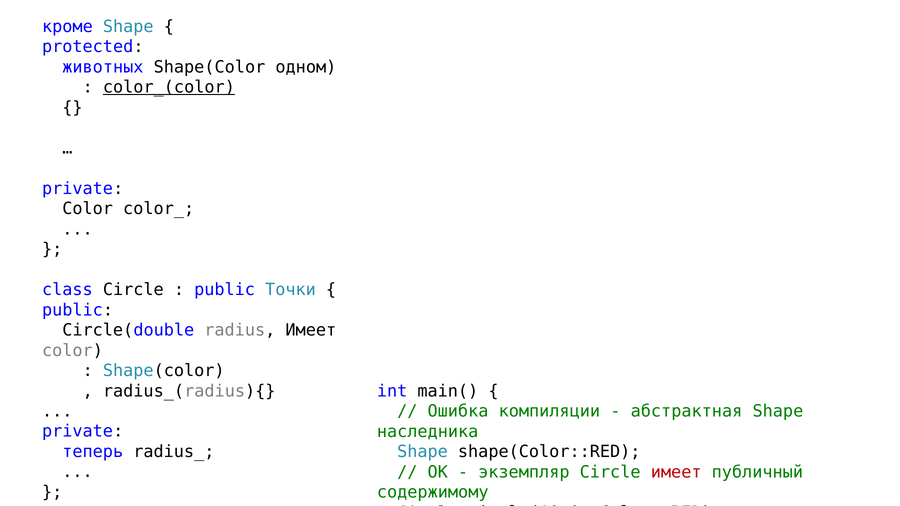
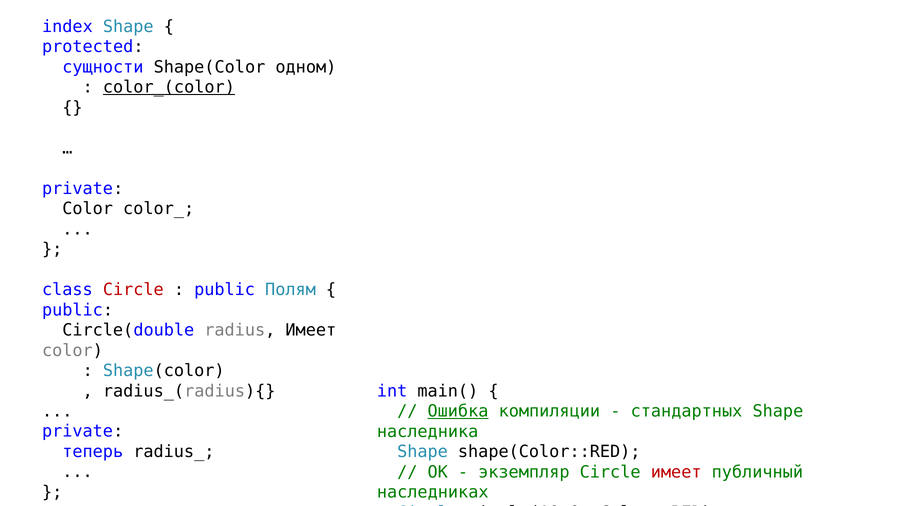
кроме: кроме -> index
животных: животных -> сущности
Circle at (133, 290) colour: black -> red
Точки: Точки -> Полям
Ошибка underline: none -> present
абстрактная: абстрактная -> стандартных
содержимому: содержимому -> наследниках
